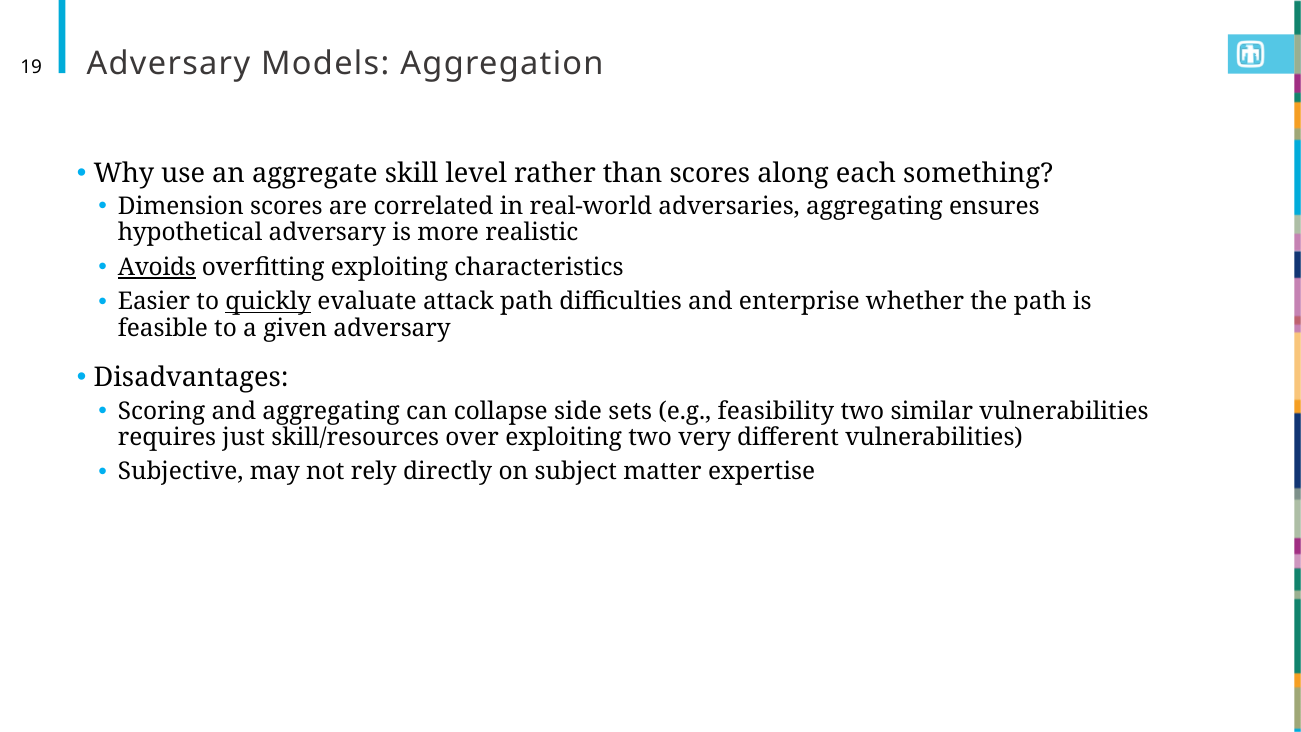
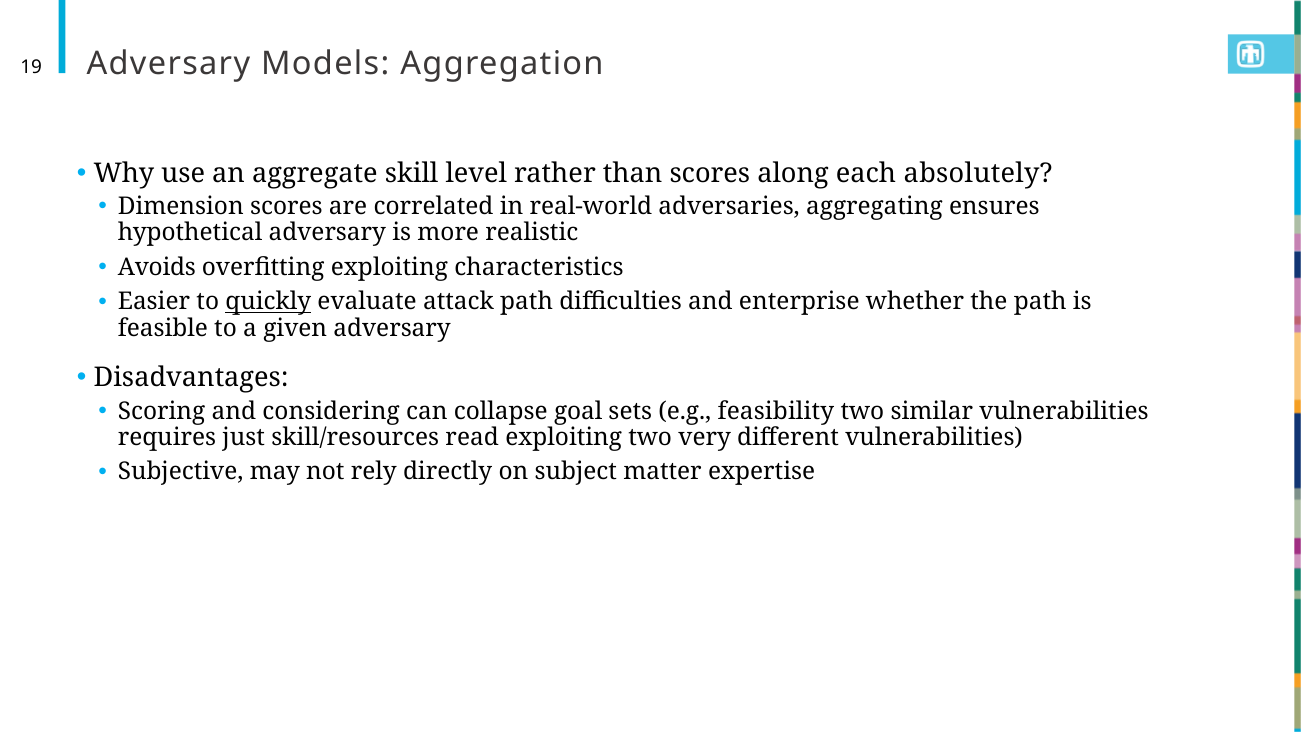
something: something -> absolutely
Avoids underline: present -> none
and aggregating: aggregating -> considering
side: side -> goal
over: over -> read
